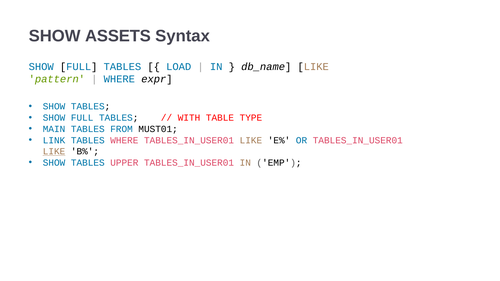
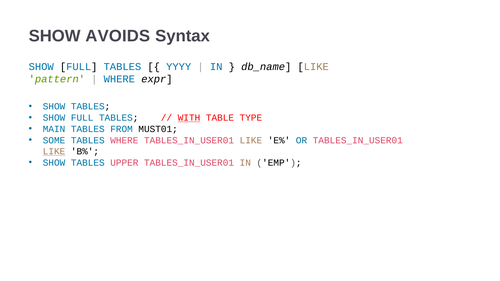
ASSETS: ASSETS -> AVOIDS
LOAD: LOAD -> YYYY
WITH underline: none -> present
LINK: LINK -> SOME
